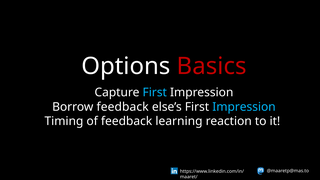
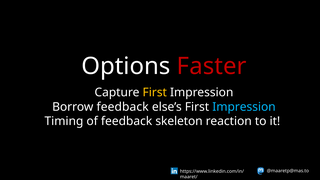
Basics: Basics -> Faster
First at (155, 92) colour: light blue -> yellow
learning: learning -> skeleton
